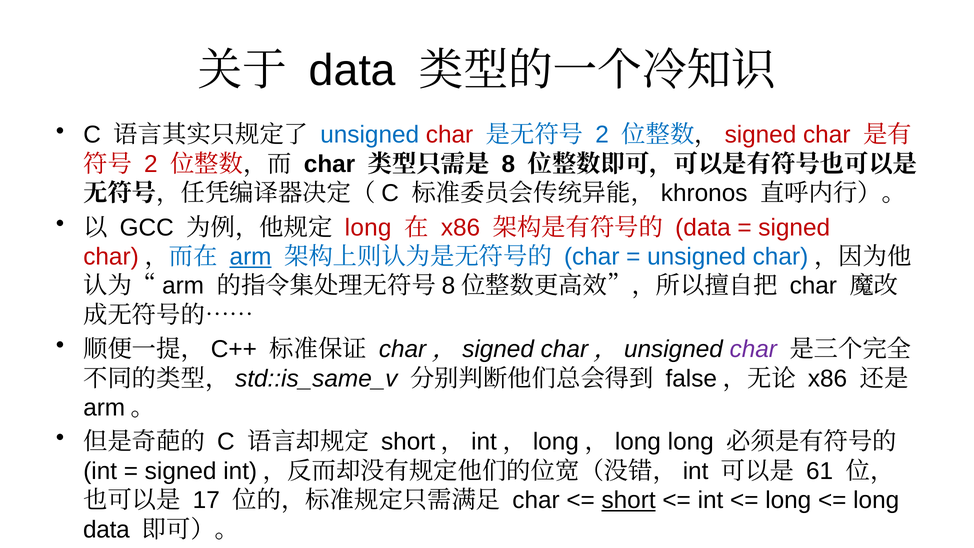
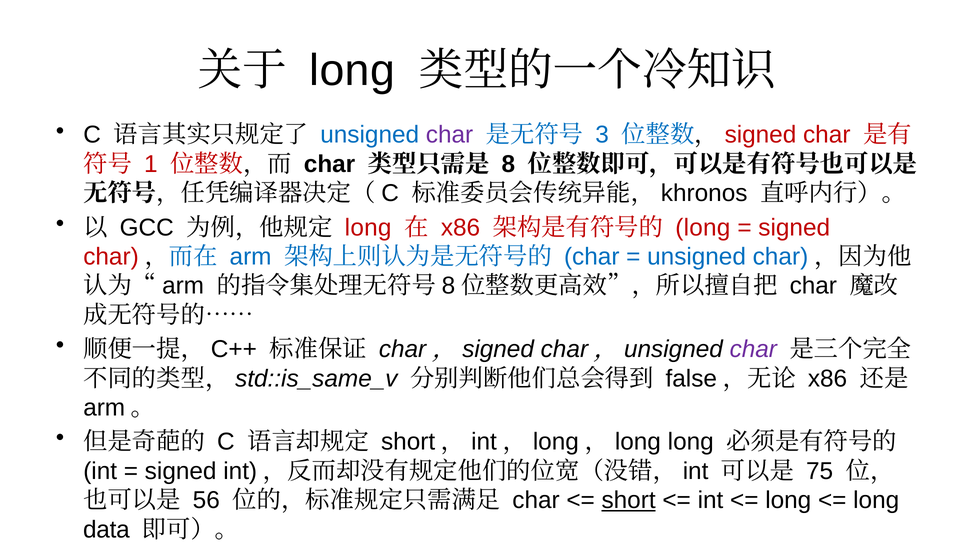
data at (352, 71): data -> long
char at (450, 135) colour: red -> purple
2 at (602, 135): 2 -> 3
2 at (151, 164): 2 -> 1
data at (703, 227): data -> long
arm underline: present -> none
61: 61 -> 75
17: 17 -> 56
